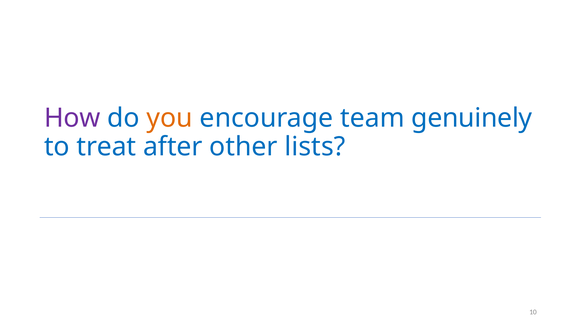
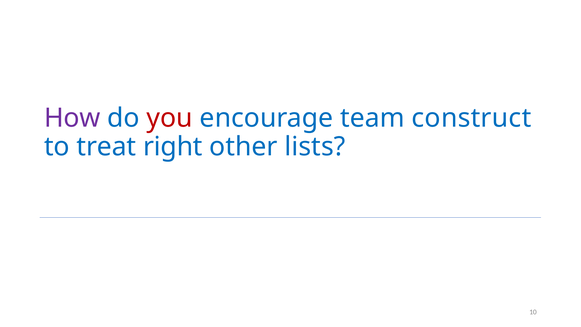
you colour: orange -> red
genuinely: genuinely -> construct
after: after -> right
